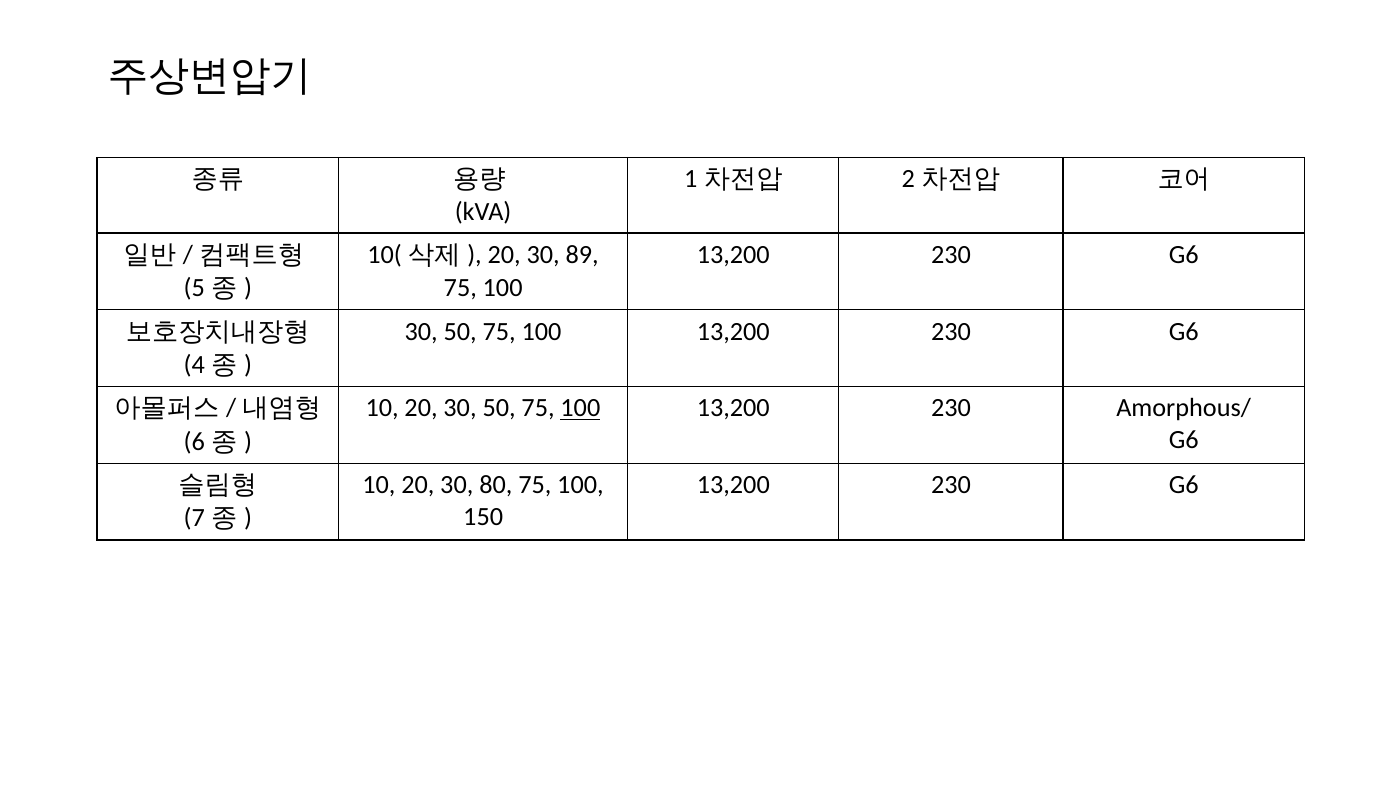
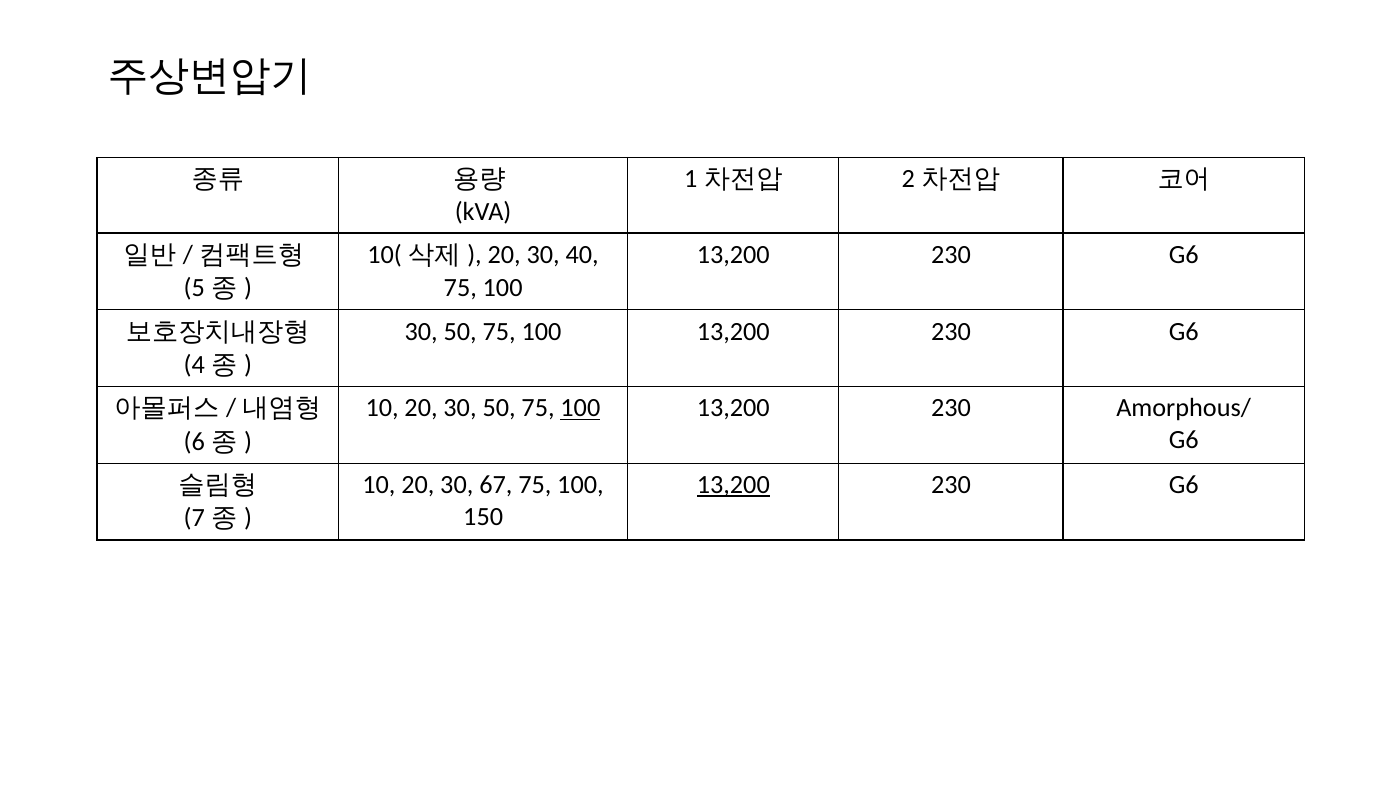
89: 89 -> 40
80: 80 -> 67
13,200 at (733, 485) underline: none -> present
